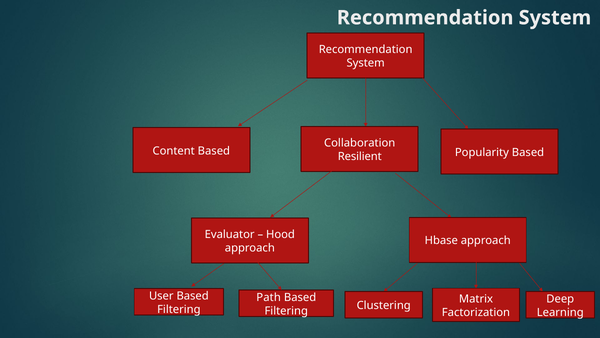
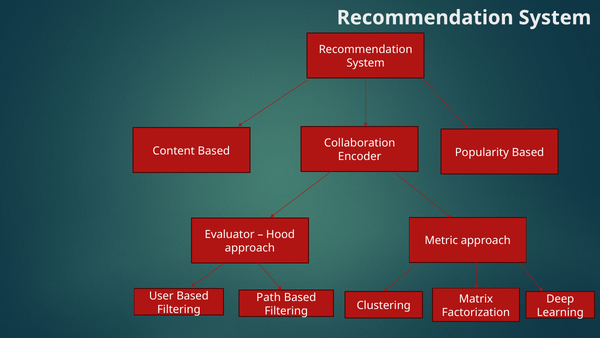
Resilient: Resilient -> Encoder
Hbase: Hbase -> Metric
